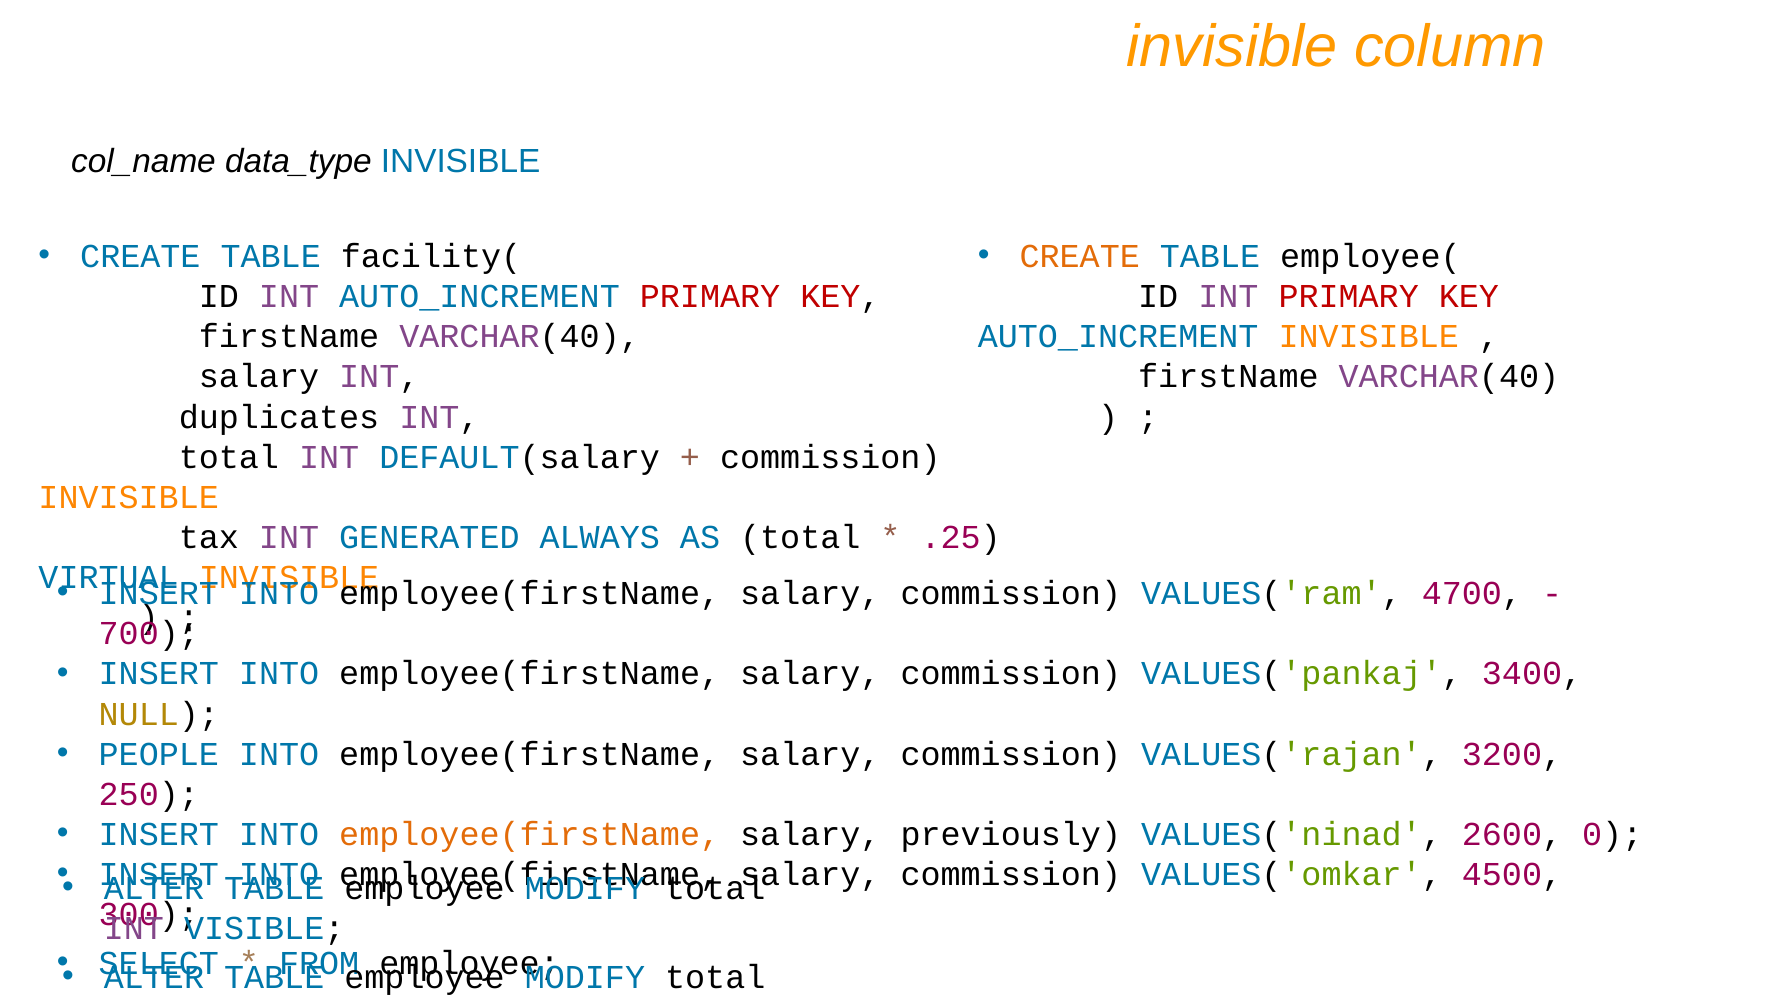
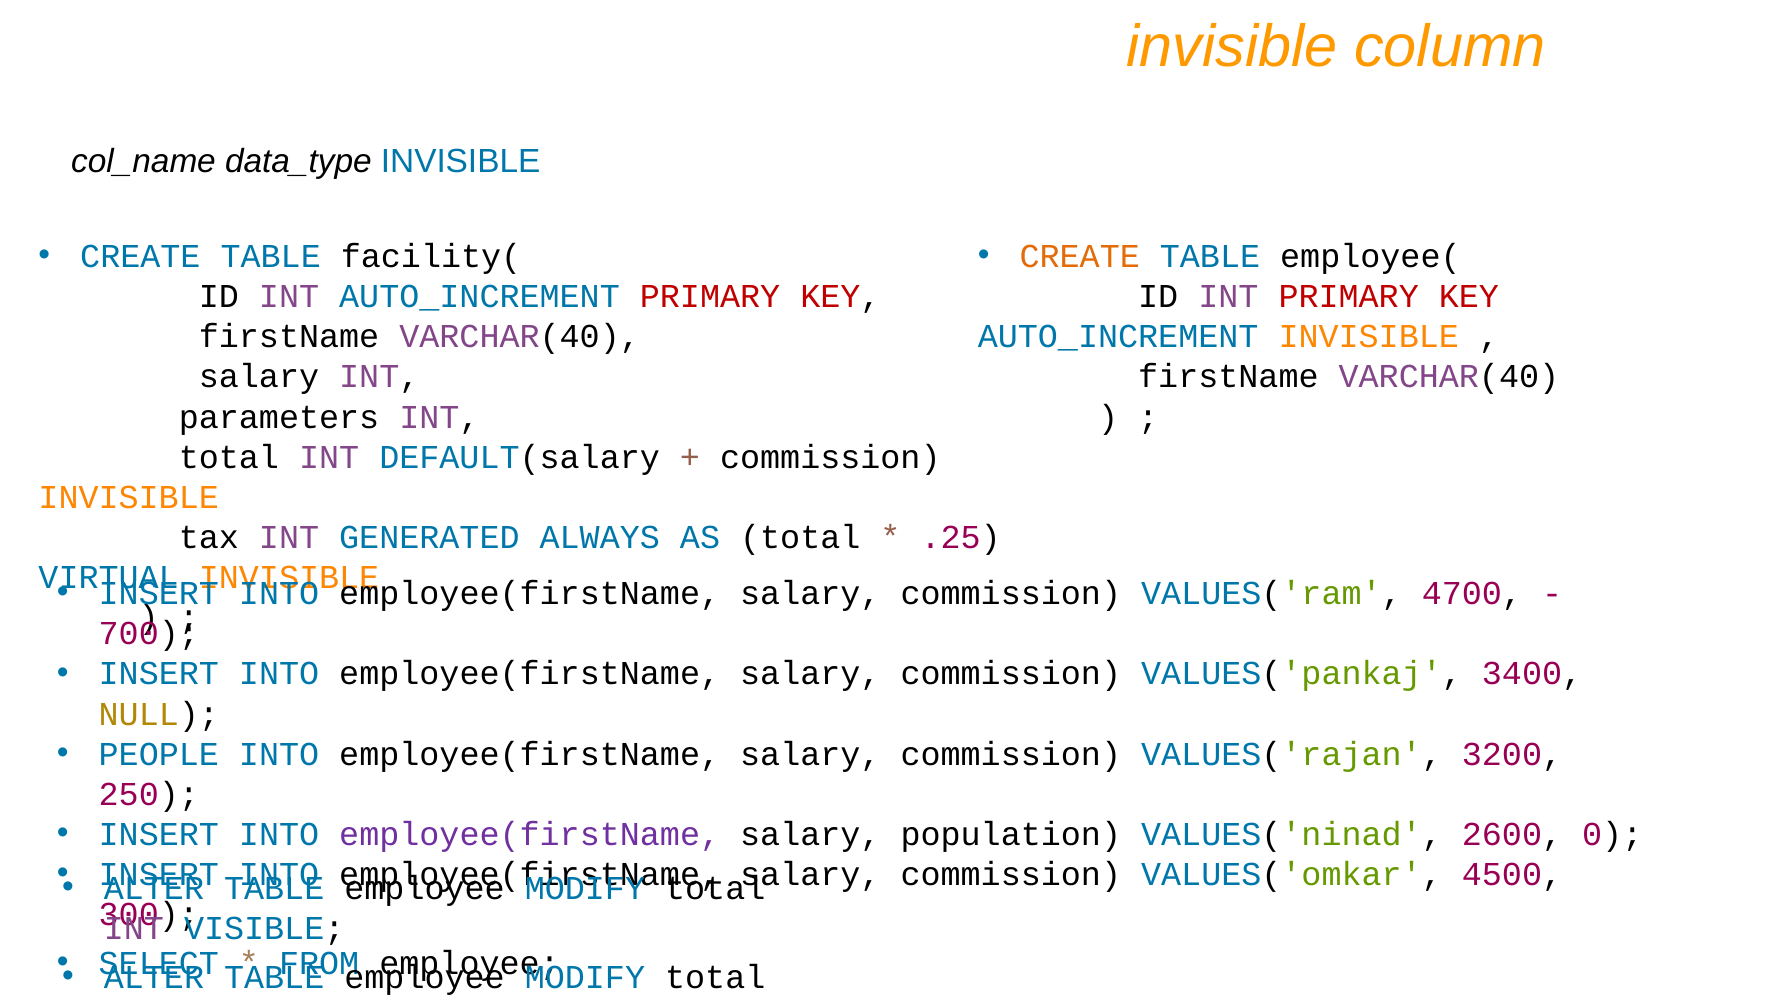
duplicates: duplicates -> parameters
employee(firstName at (530, 834) colour: orange -> purple
previously: previously -> population
